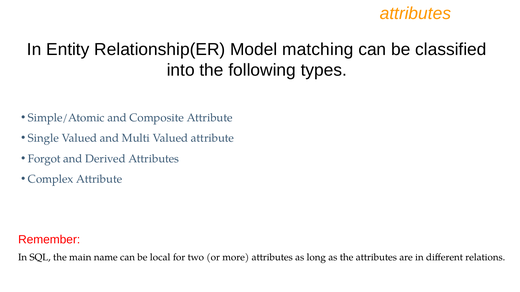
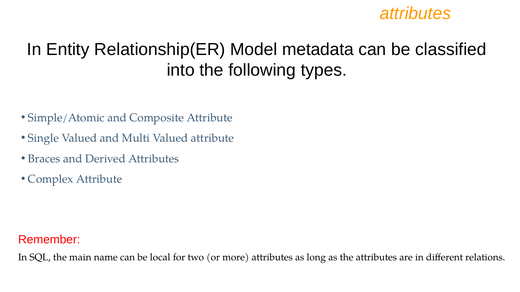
matching: matching -> metadata
Forgot: Forgot -> Braces
